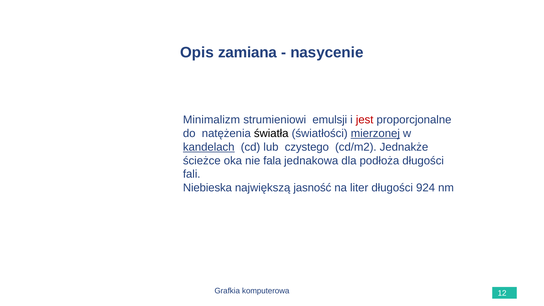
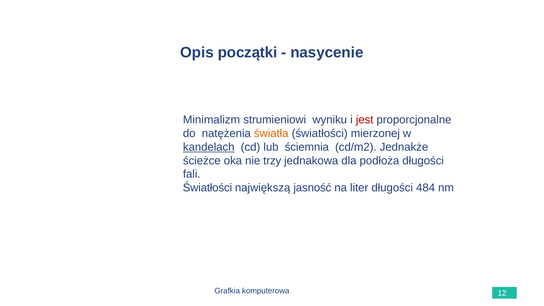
zamiana: zamiana -> początki
emulsji: emulsji -> wyniku
światła colour: black -> orange
mierzonej underline: present -> none
czystego: czystego -> ściemnia
fala: fala -> trzy
Niebieska at (207, 188): Niebieska -> Światłości
924: 924 -> 484
